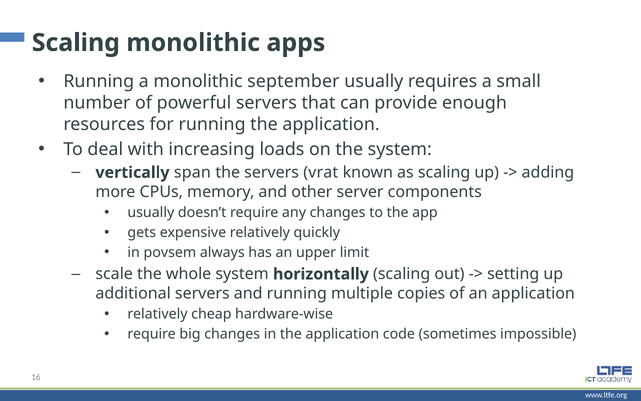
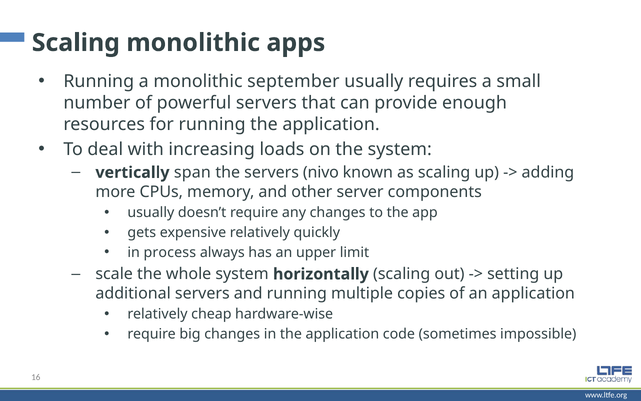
vrat: vrat -> nivo
povsem: povsem -> process
